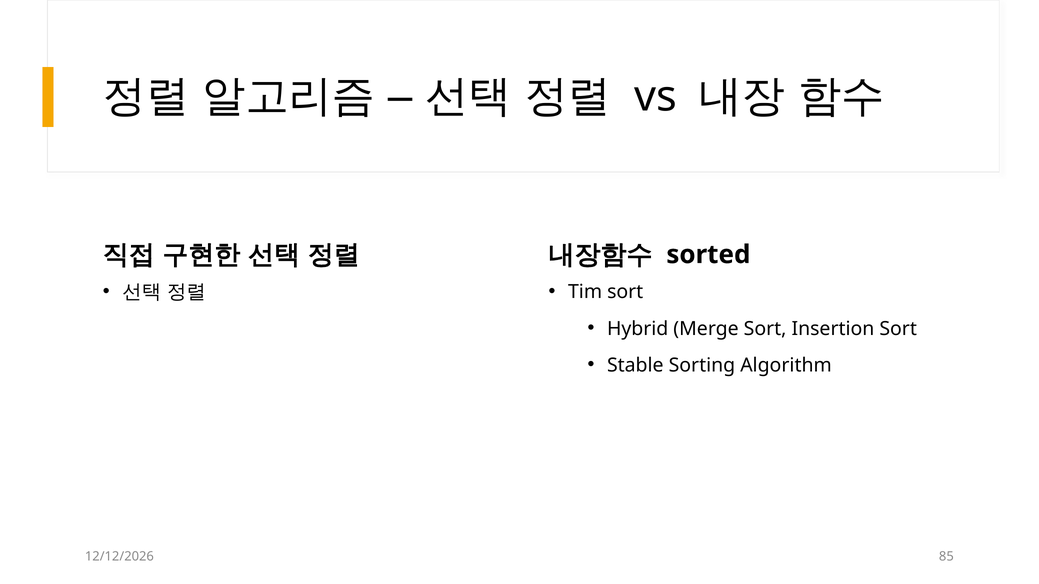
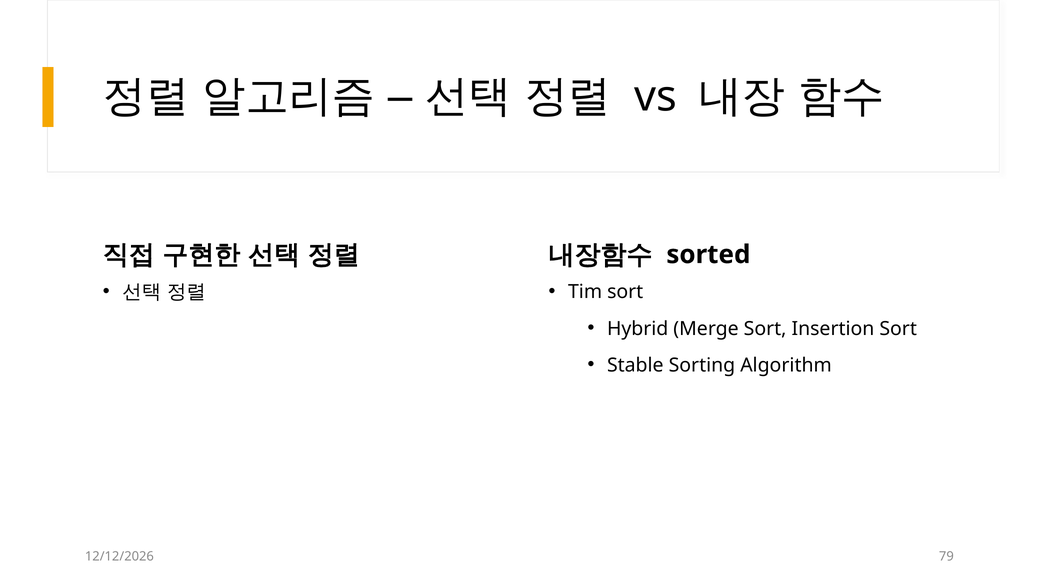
85: 85 -> 79
